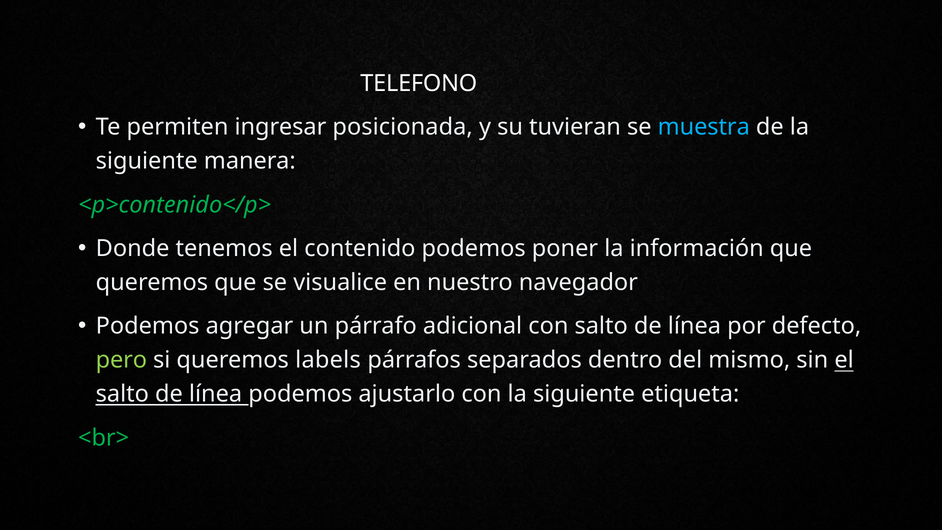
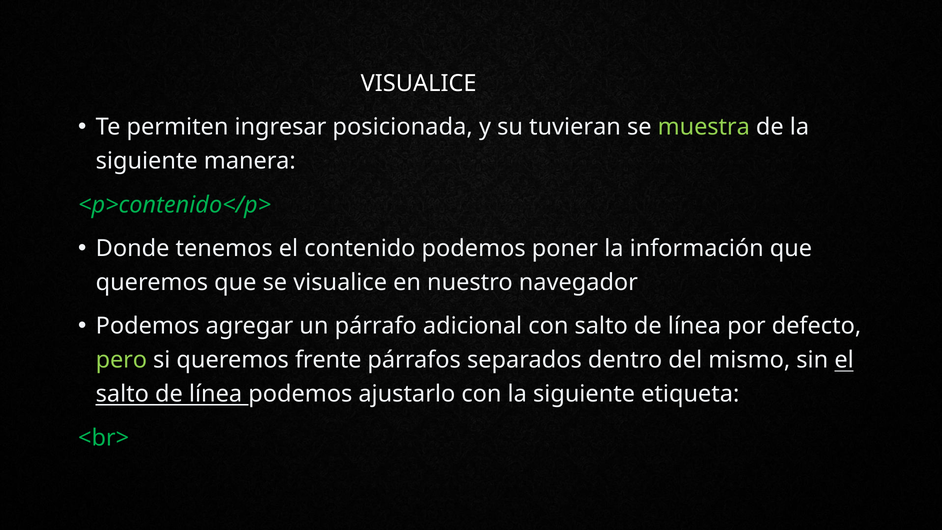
TELEFONO at (419, 83): TELEFONO -> VISUALICE
muestra colour: light blue -> light green
labels: labels -> frente
